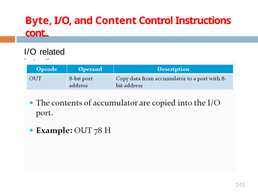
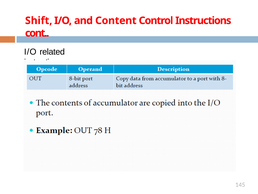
Byte: Byte -> Shift
